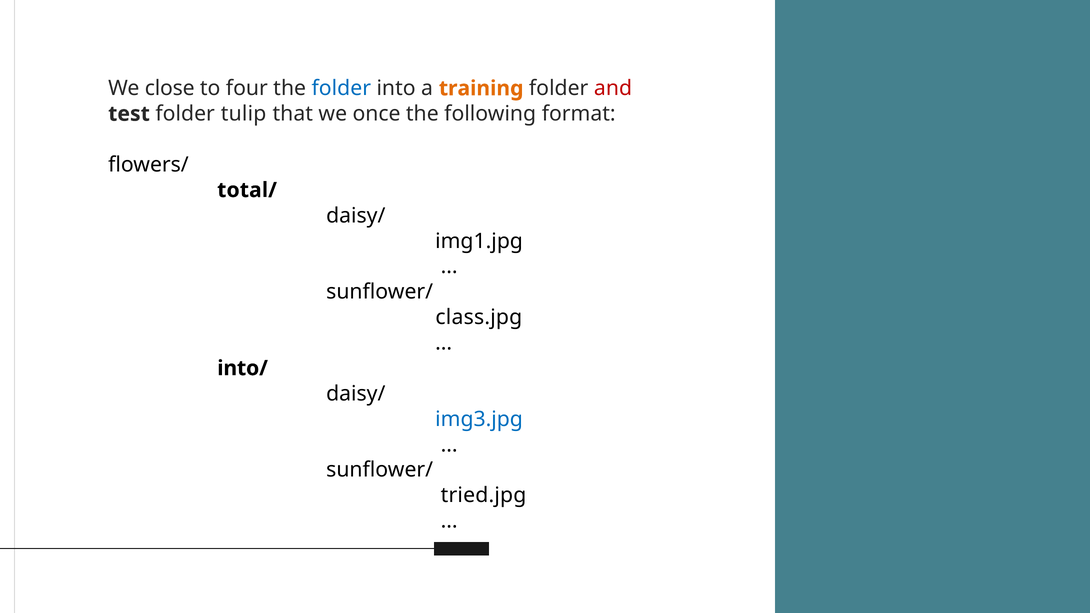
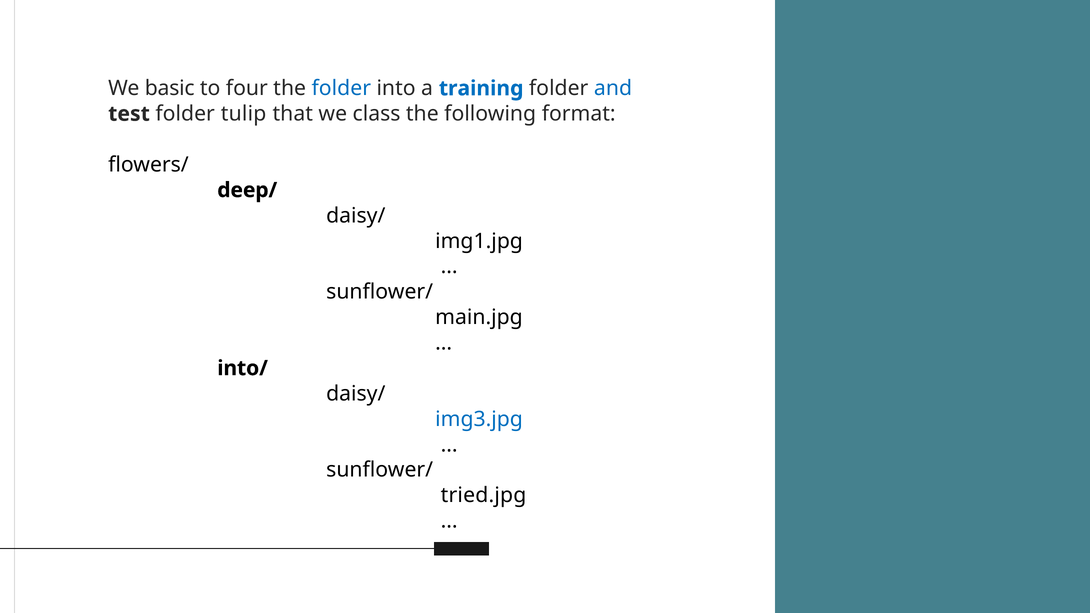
close: close -> basic
training colour: orange -> blue
and colour: red -> blue
once: once -> class
total/: total/ -> deep/
class.jpg: class.jpg -> main.jpg
